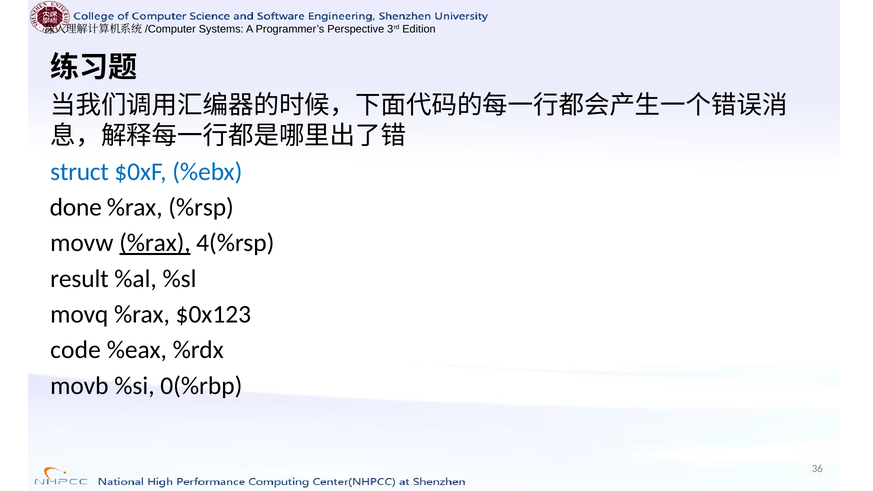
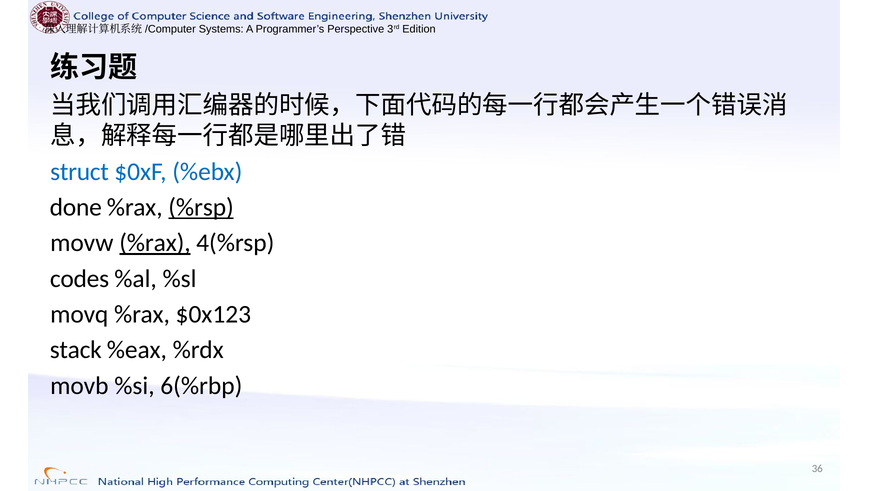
%rsp underline: none -> present
result: result -> codes
code: code -> stack
0(%rbp: 0(%rbp -> 6(%rbp
